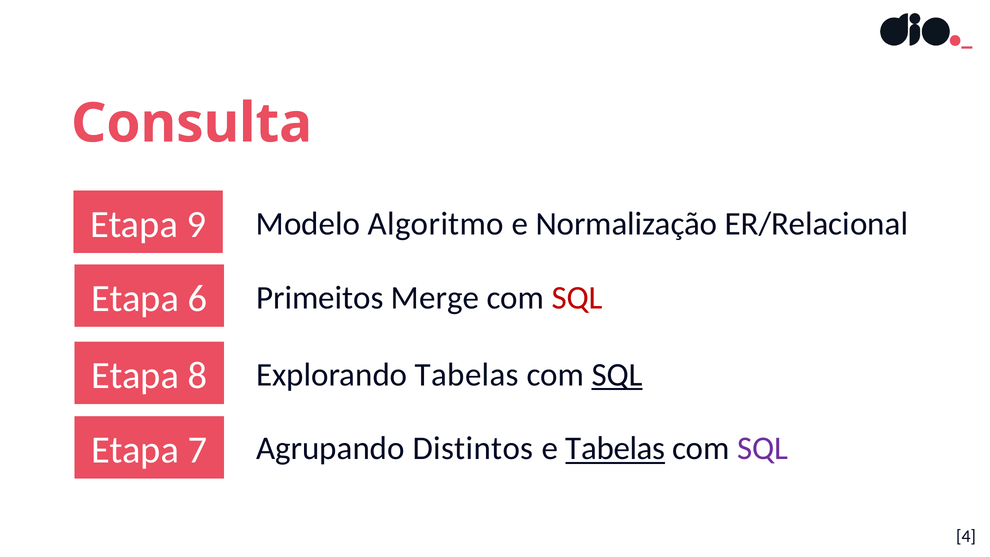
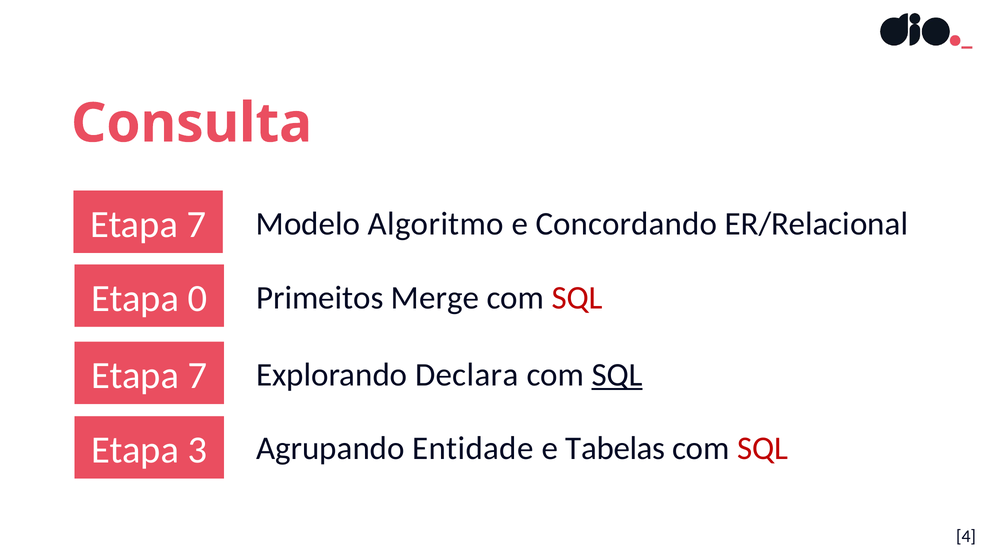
9 at (196, 224): 9 -> 7
Normalização: Normalização -> Concordando
6: 6 -> 0
8 at (197, 375): 8 -> 7
Explorando Tabelas: Tabelas -> Declara
7: 7 -> 3
Distintos: Distintos -> Entidade
Tabelas at (615, 448) underline: present -> none
SQL at (763, 448) colour: purple -> red
